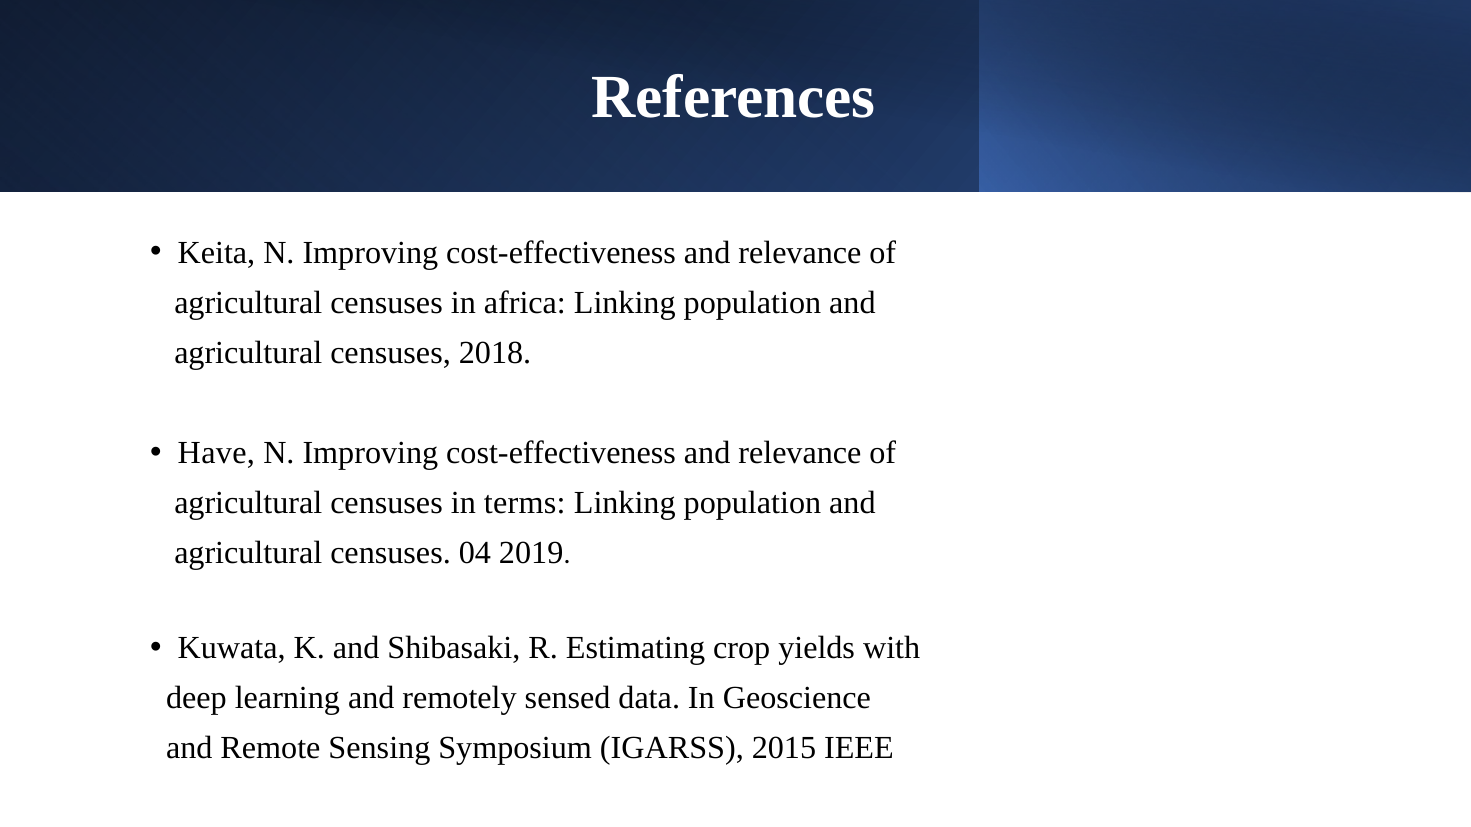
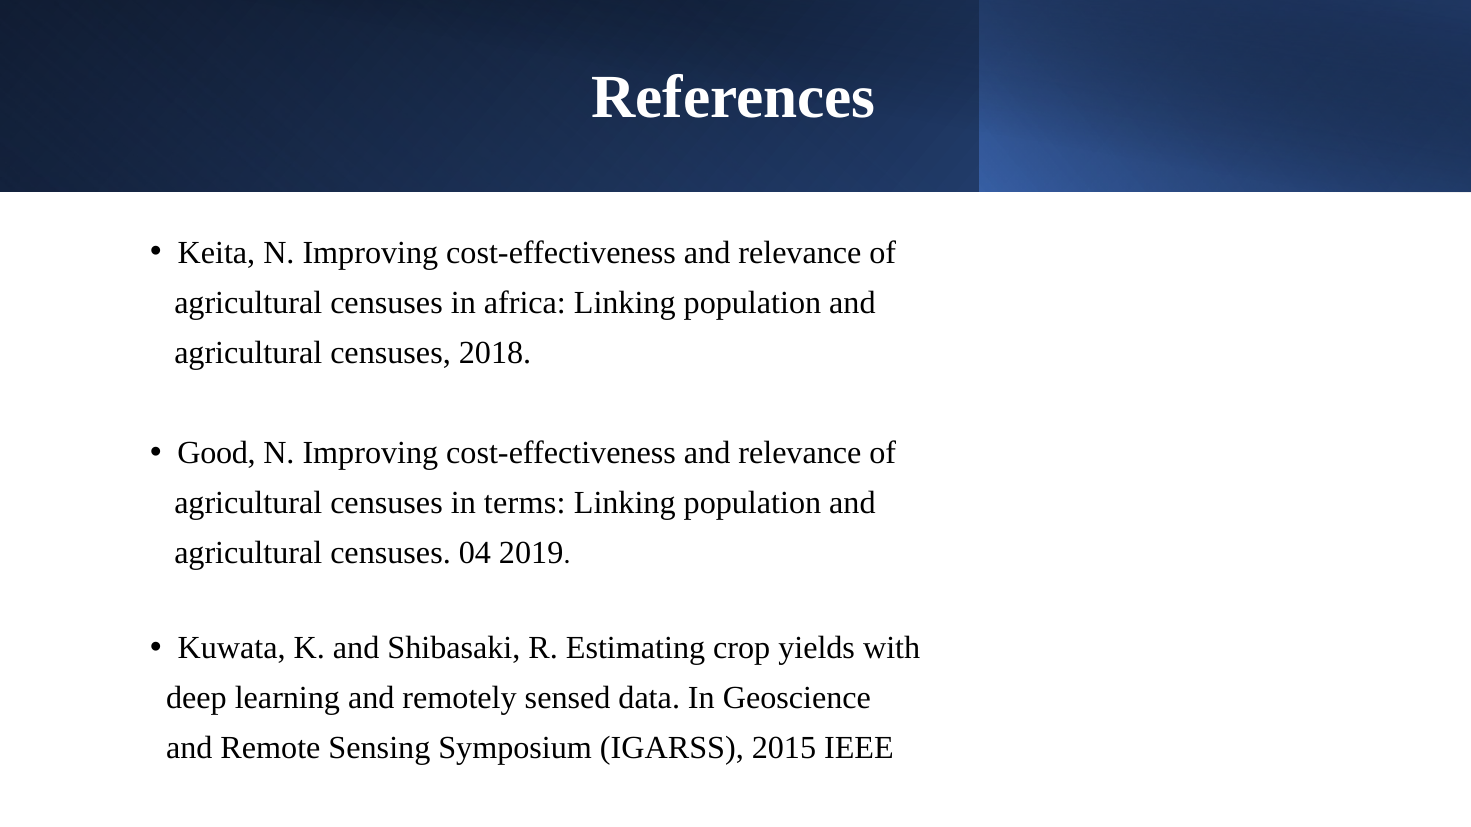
Have: Have -> Good
